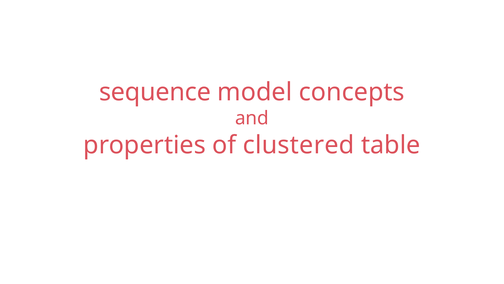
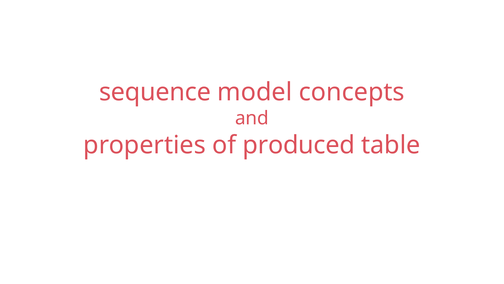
clustered: clustered -> produced
